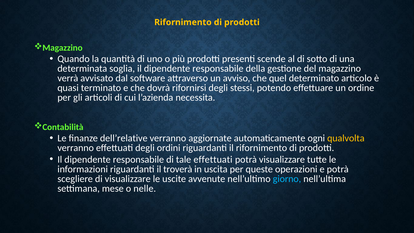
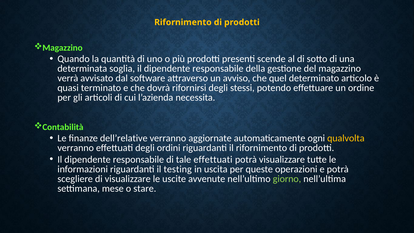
troverà: troverà -> testing
giorno colour: light blue -> light green
nelle: nelle -> stare
